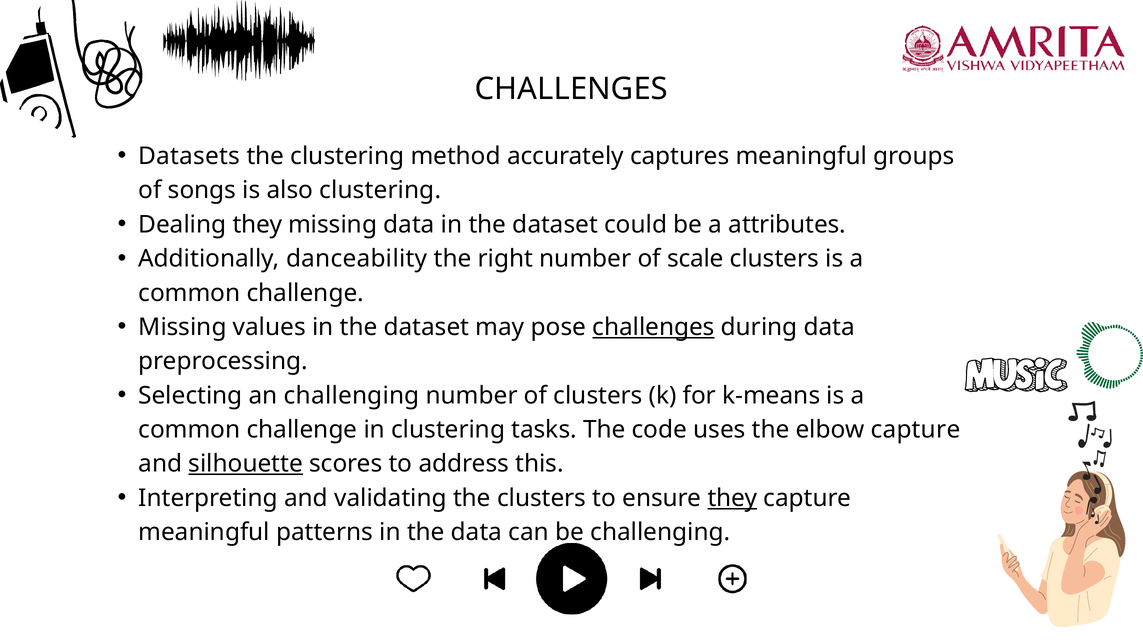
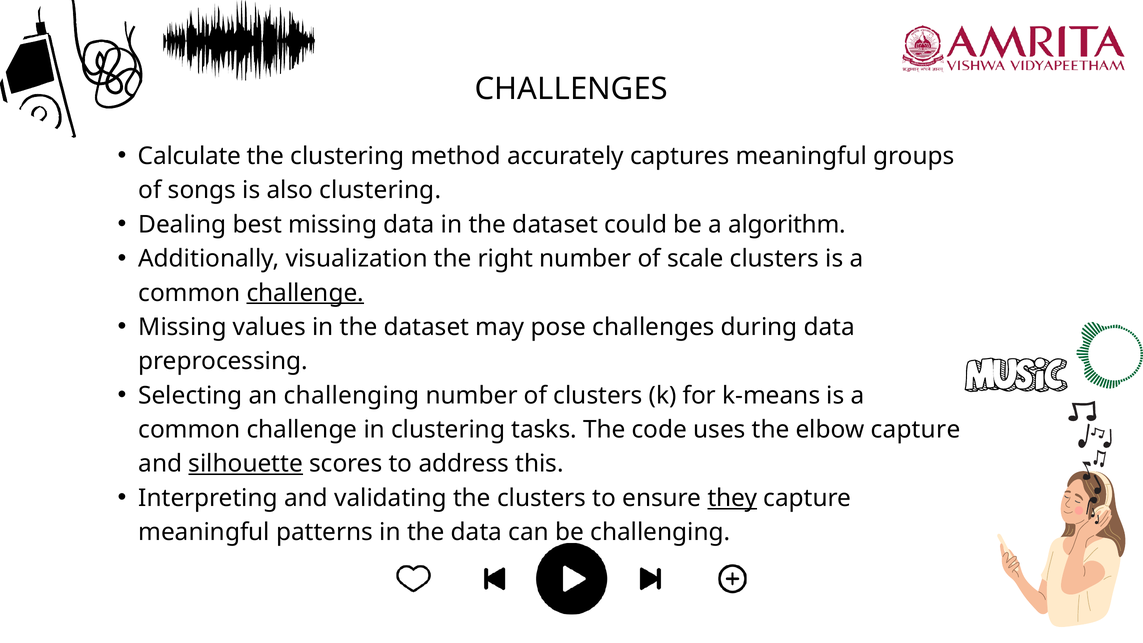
Datasets: Datasets -> Calculate
Dealing they: they -> best
attributes: attributes -> algorithm
danceability: danceability -> visualization
challenge at (305, 293) underline: none -> present
challenges at (653, 327) underline: present -> none
